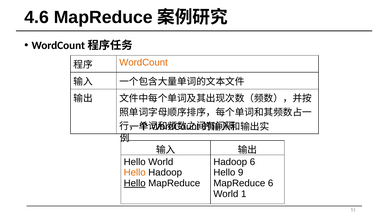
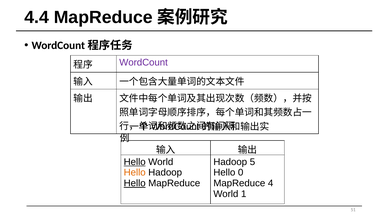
4.6: 4.6 -> 4.4
WordCount colour: orange -> purple
Hello at (135, 162) underline: none -> present
Hadoop 6: 6 -> 5
9: 9 -> 0
MapReduce 6: 6 -> 4
